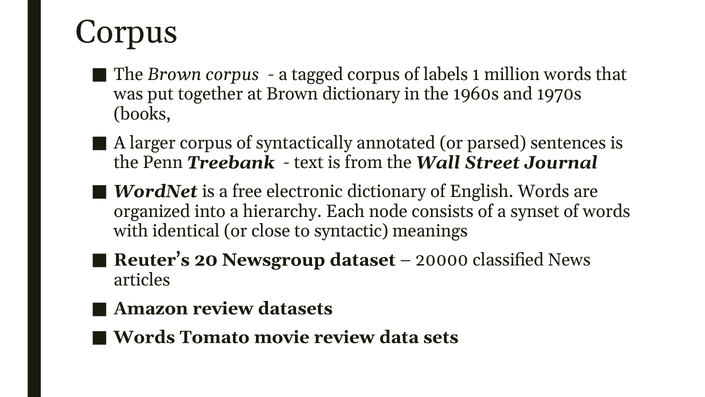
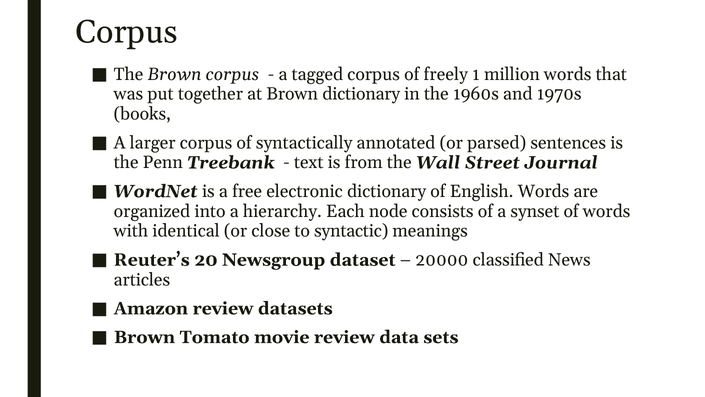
labels: labels -> freely
Words at (144, 337): Words -> Brown
